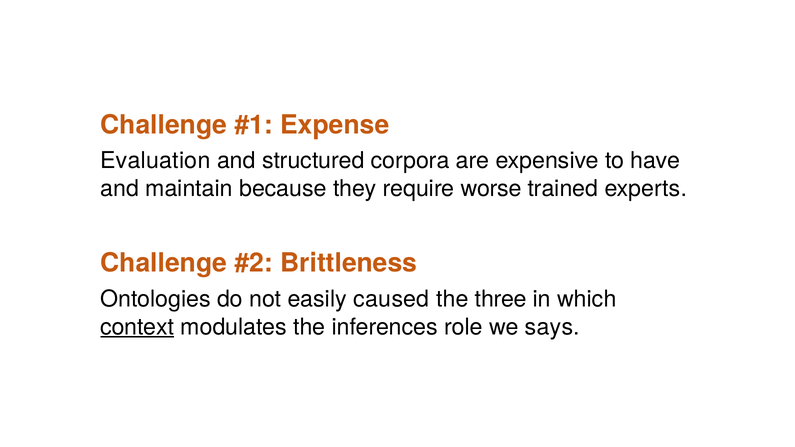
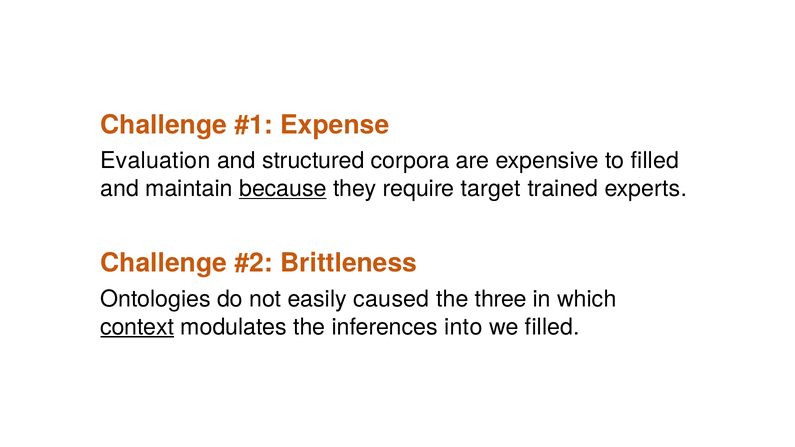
to have: have -> filled
because underline: none -> present
worse: worse -> target
role: role -> into
we says: says -> filled
